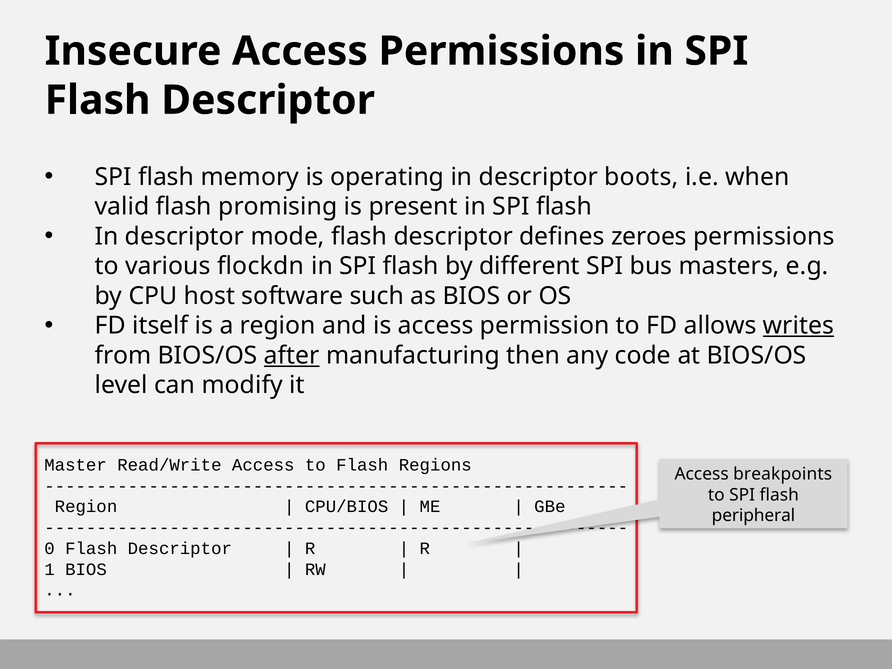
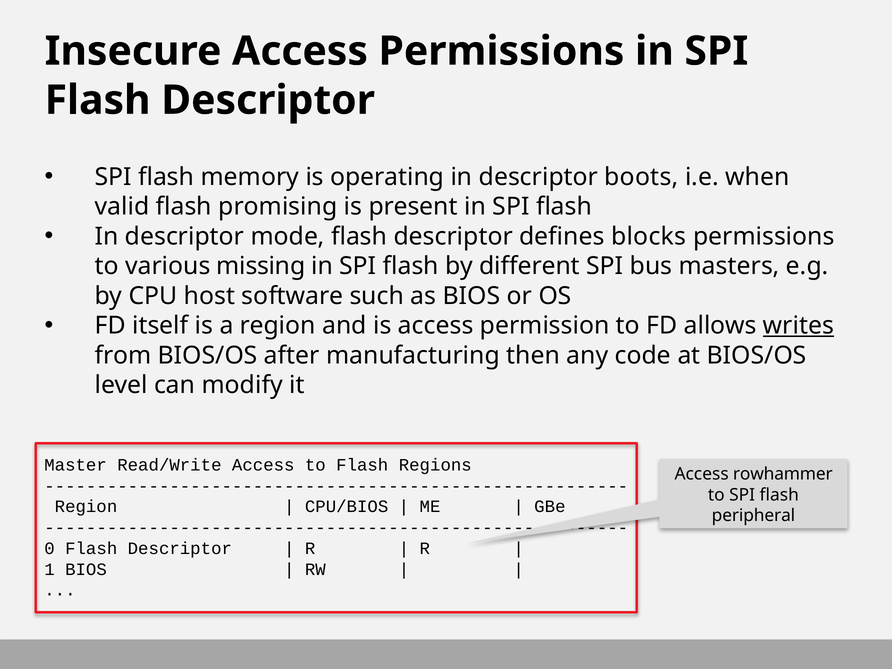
zeroes: zeroes -> blocks
flockdn: flockdn -> missing
after underline: present -> none
breakpoints: breakpoints -> rowhammer
